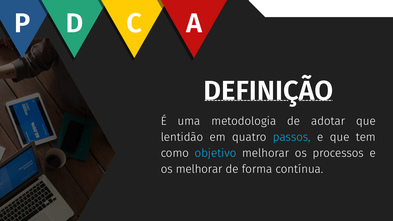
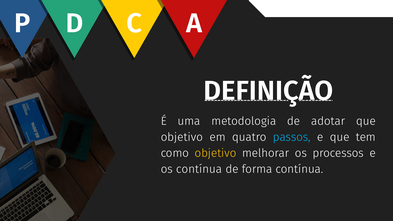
lentidão at (182, 137): lentidão -> objetivo
objetivo at (216, 153) colour: light blue -> yellow
os melhorar: melhorar -> contínua
